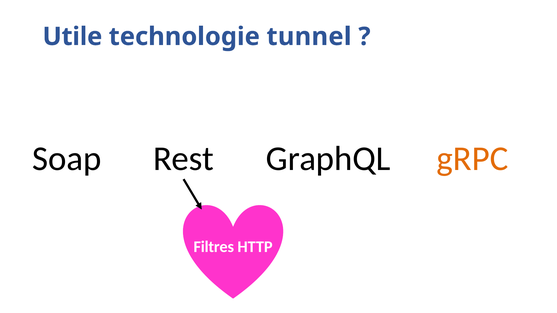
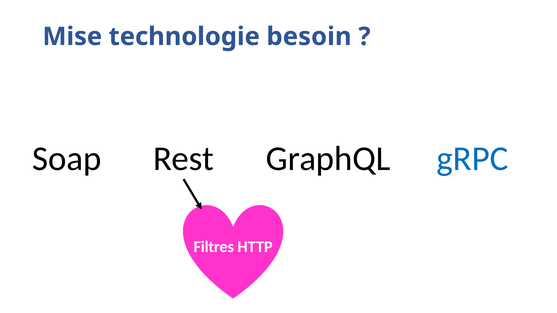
Utile: Utile -> Mise
tunnel: tunnel -> besoin
gRPC colour: orange -> blue
